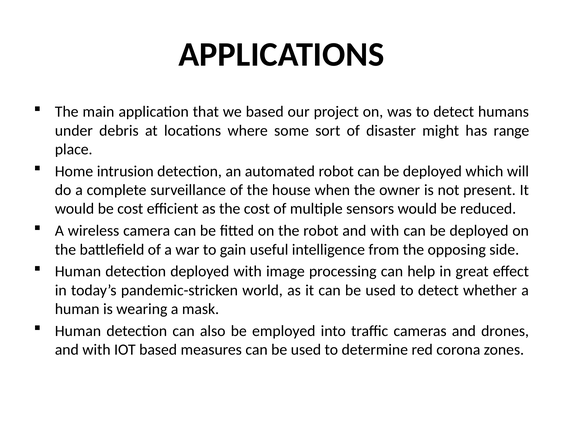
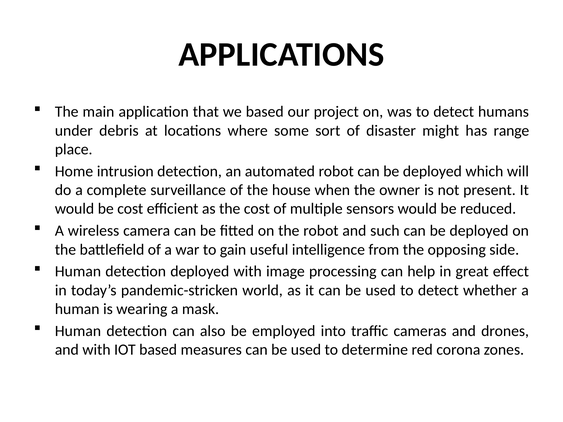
robot and with: with -> such
